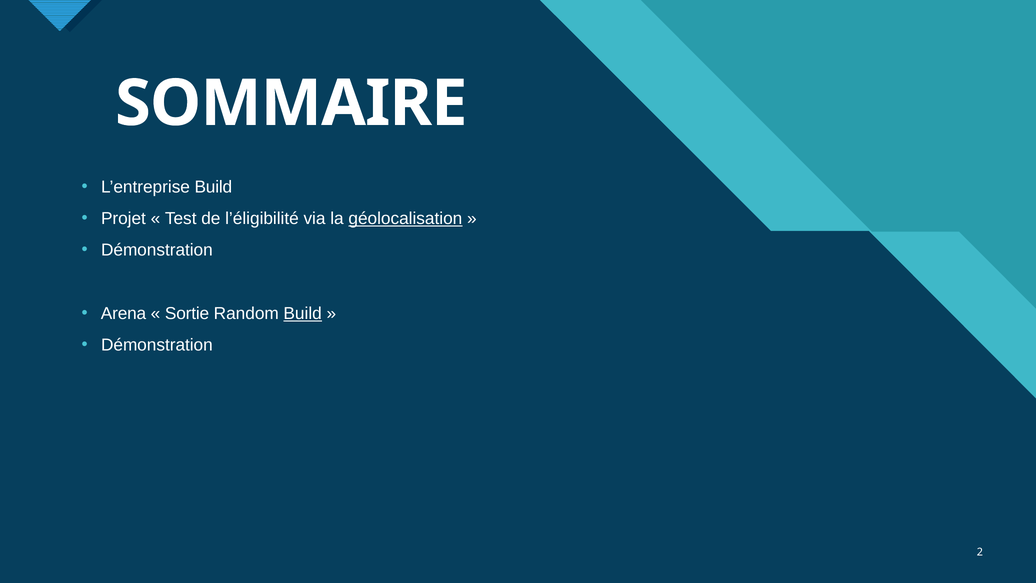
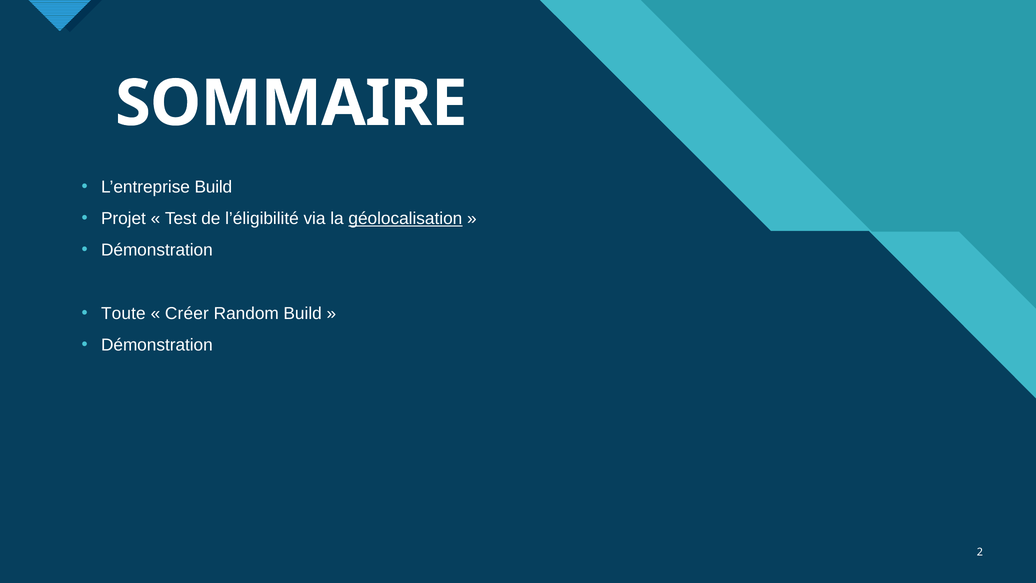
Arena: Arena -> Toute
Sortie: Sortie -> Créer
Build at (303, 313) underline: present -> none
